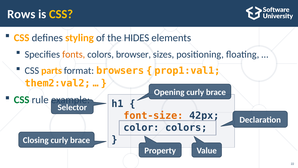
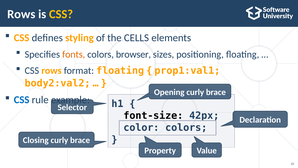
HIDES: HIDES -> CELLS
CSS parts: parts -> rows
format browsers: browsers -> floating
them2:val2: them2:val2 -> body2:val2
CSS at (22, 100) colour: green -> blue
font-size colour: orange -> black
